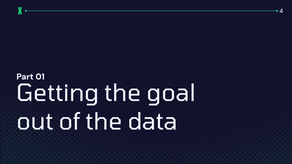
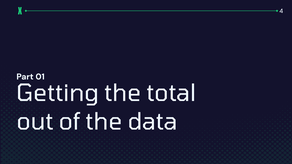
goal: goal -> total
